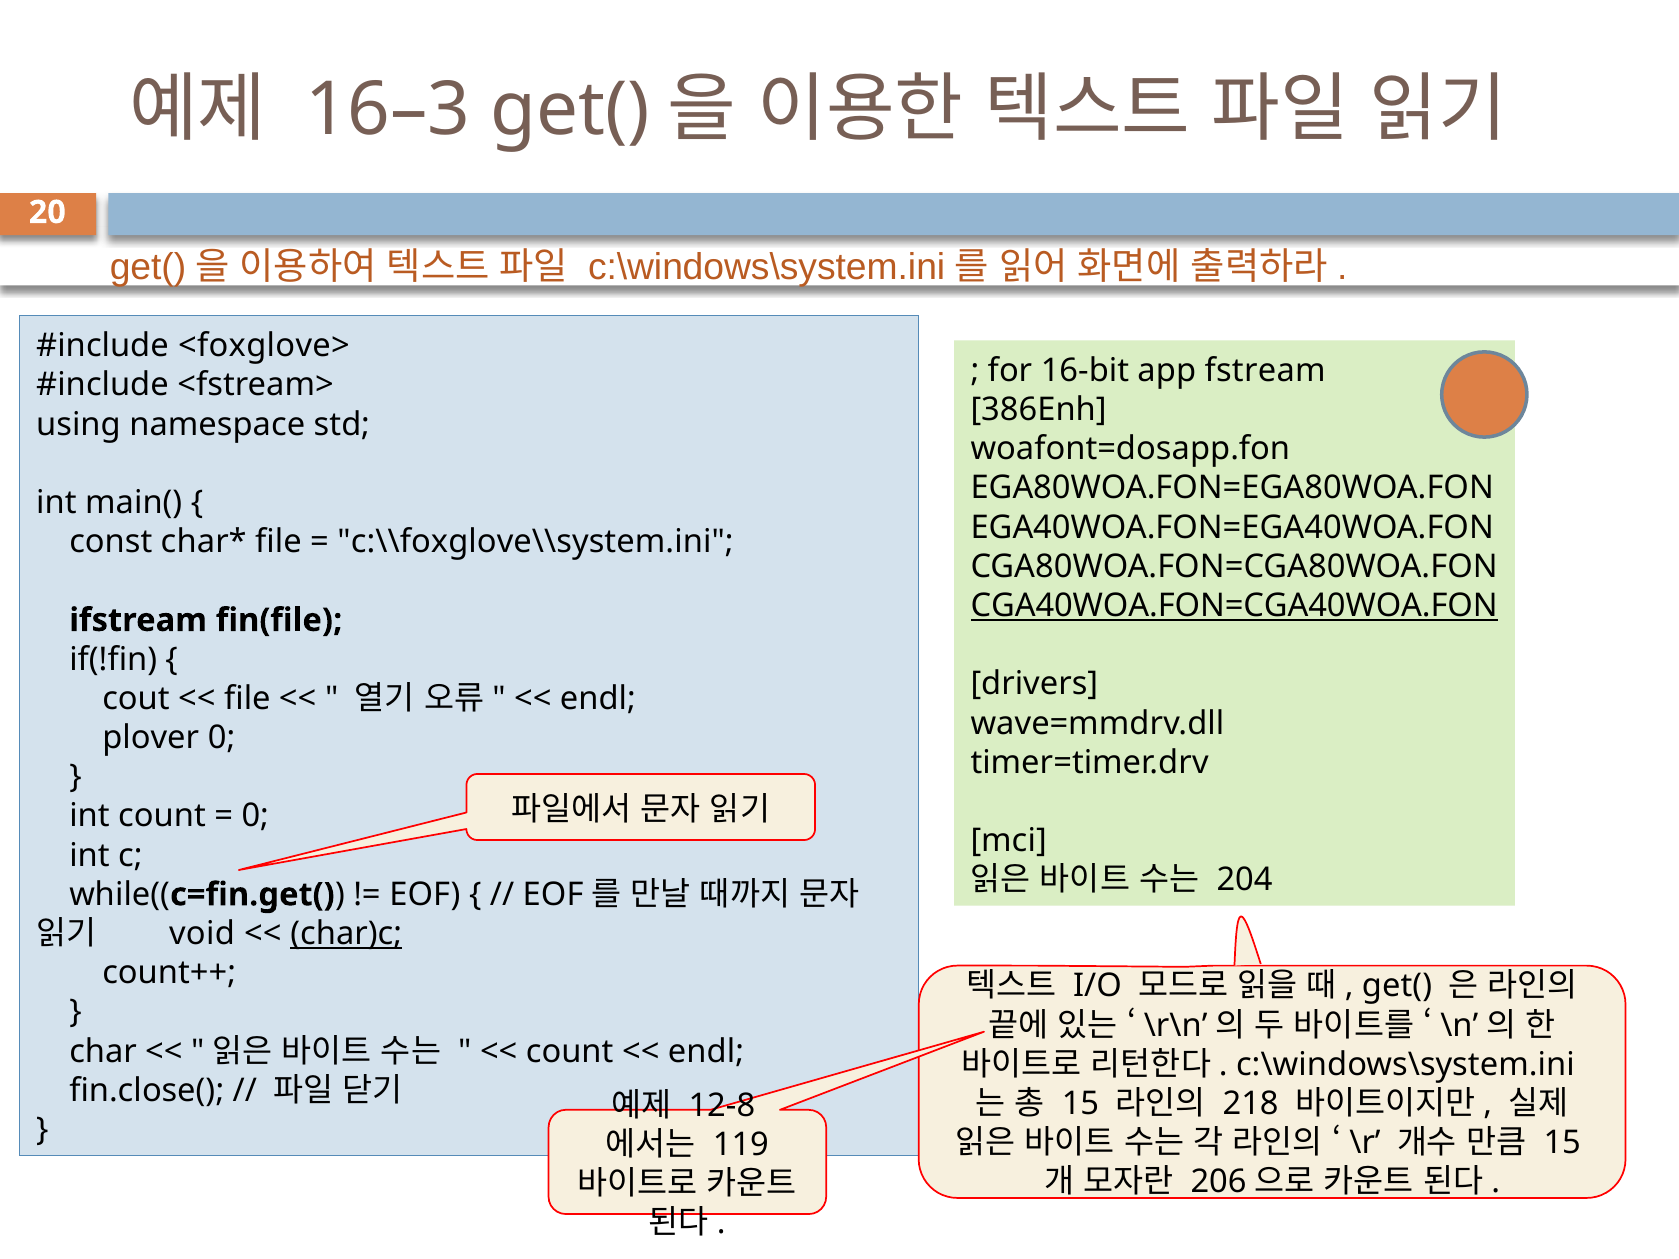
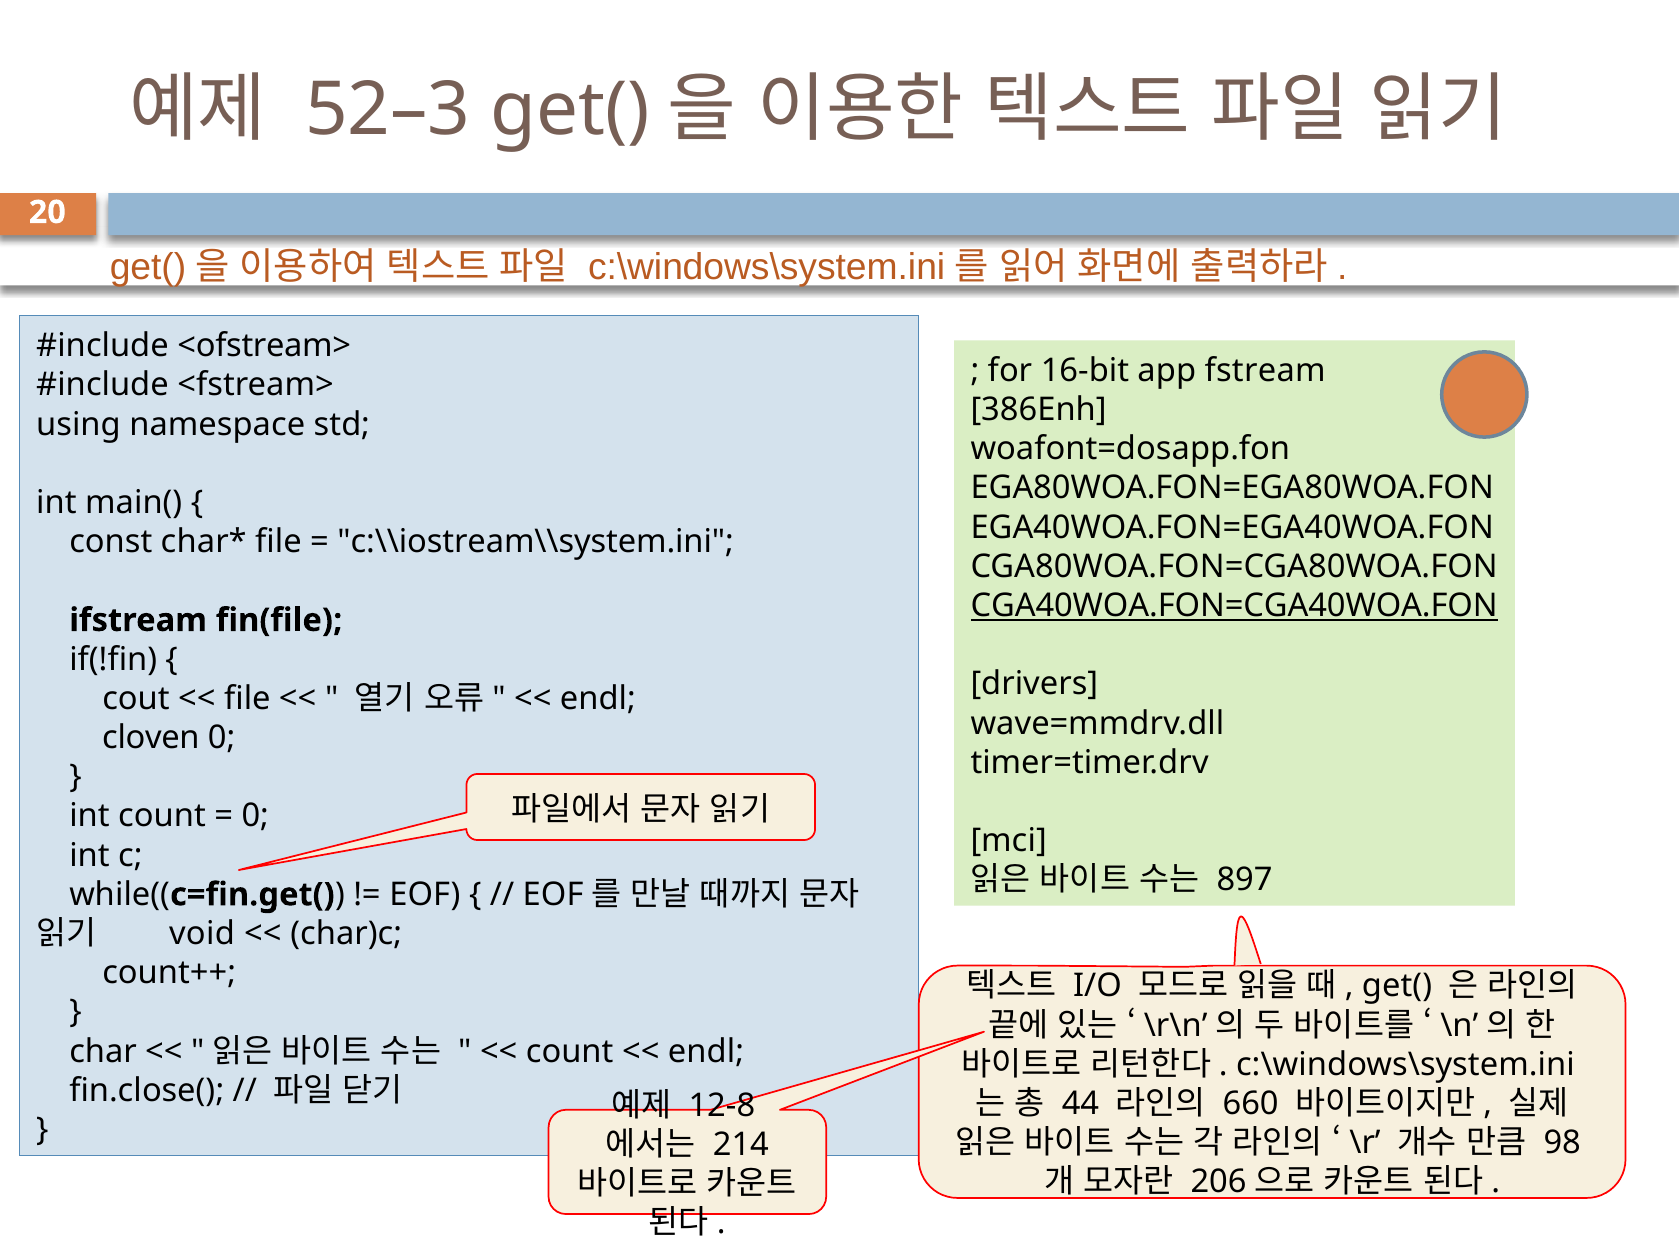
16–3: 16–3 -> 52–3
<foxglove>: <foxglove> -> <ofstream>
c:\\foxglove\\system.ini: c:\\foxglove\\system.ini -> c:\\iostream\\system.ini
plover: plover -> cloven
204: 204 -> 897
char)c underline: present -> none
15 at (1080, 1104): 15 -> 44
218: 218 -> 660
15 at (1562, 1143): 15 -> 98
119: 119 -> 214
